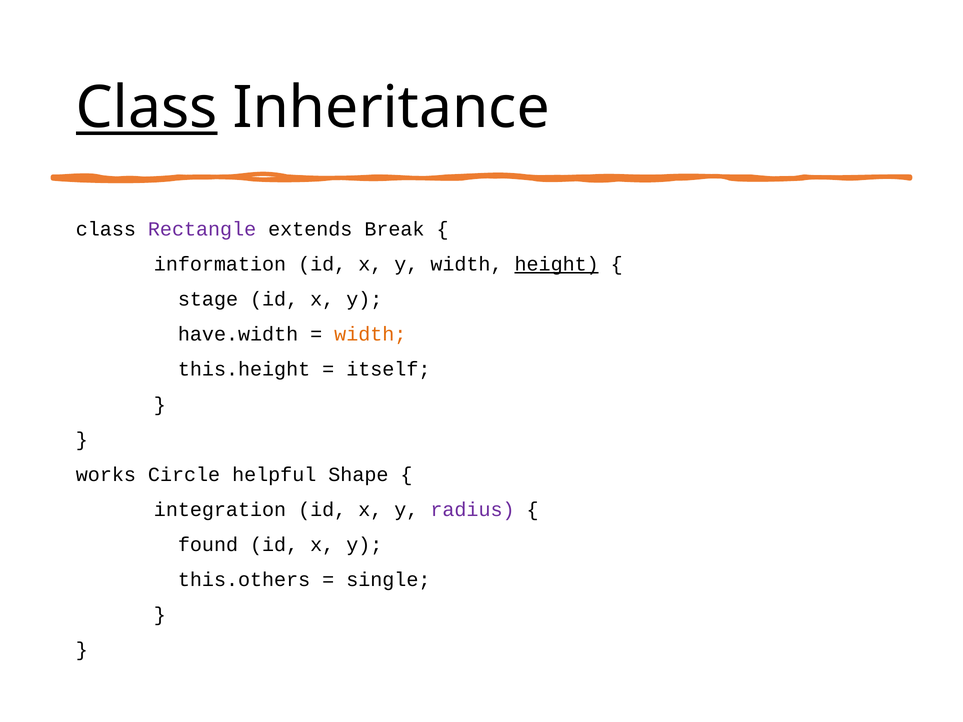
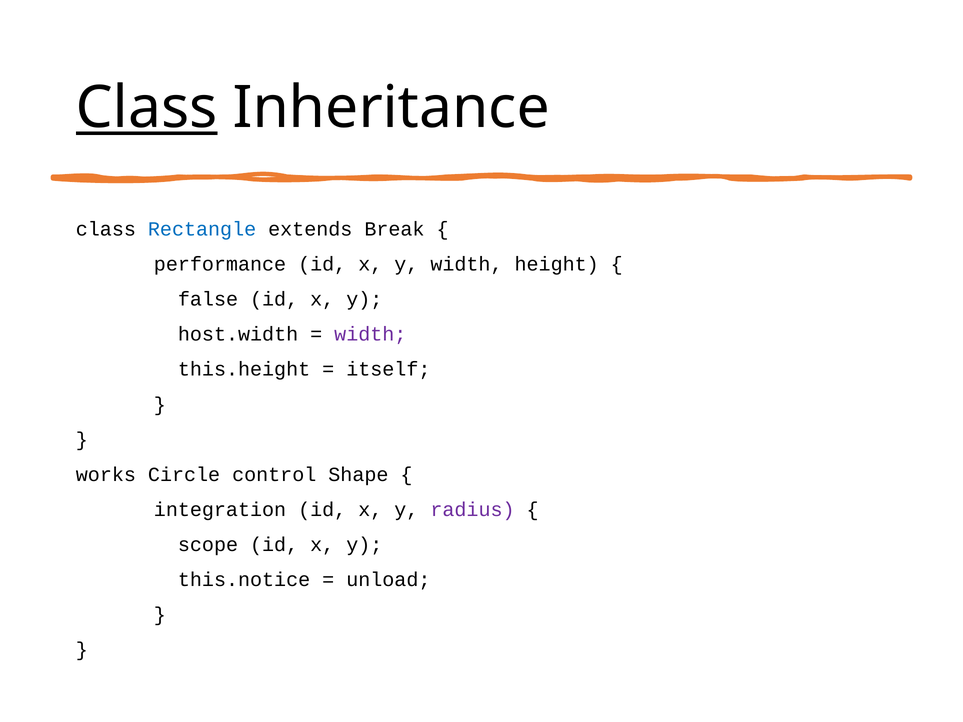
Rectangle colour: purple -> blue
information: information -> performance
height underline: present -> none
stage: stage -> false
have.width: have.width -> host.width
width at (370, 334) colour: orange -> purple
helpful: helpful -> control
found: found -> scope
this.others: this.others -> this.notice
single: single -> unload
